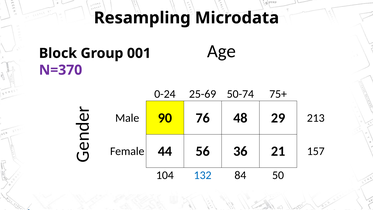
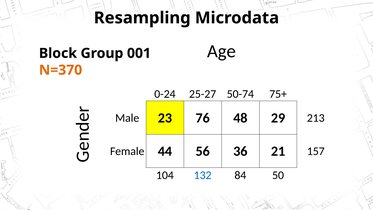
N=370 colour: purple -> orange
25-69: 25-69 -> 25-27
90: 90 -> 23
